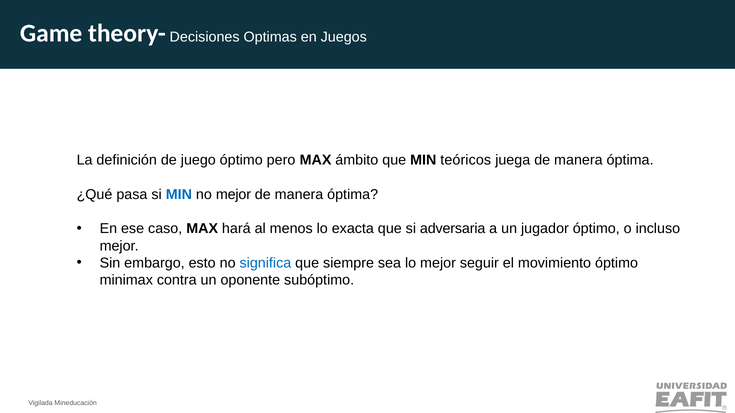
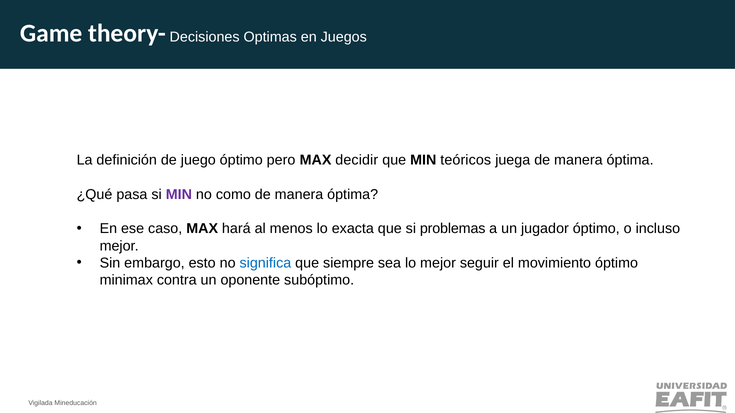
ámbito: ámbito -> decidir
MIN at (179, 195) colour: blue -> purple
no mejor: mejor -> como
adversaria: adversaria -> problemas
